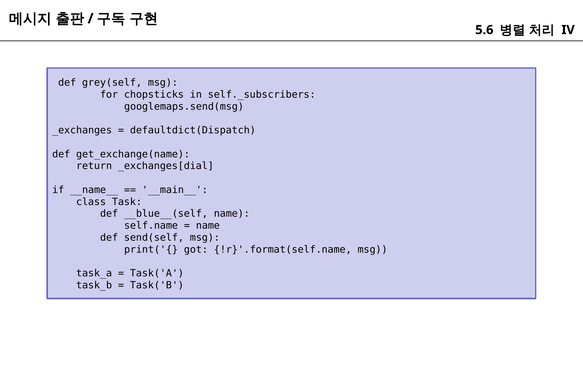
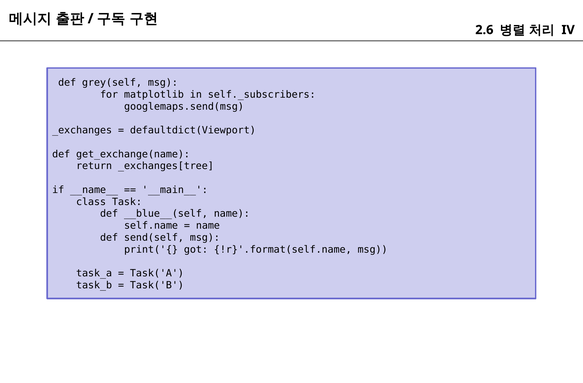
5.6: 5.6 -> 2.6
chopsticks: chopsticks -> matplotlib
defaultdict(Dispatch: defaultdict(Dispatch -> defaultdict(Viewport
_exchanges[dial: _exchanges[dial -> _exchanges[tree
